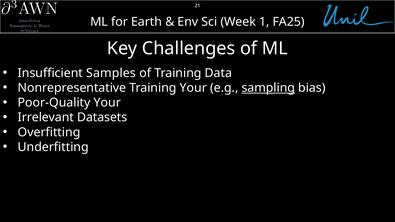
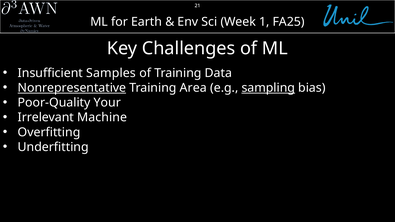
Nonrepresentative underline: none -> present
Training Your: Your -> Area
Datasets: Datasets -> Machine
